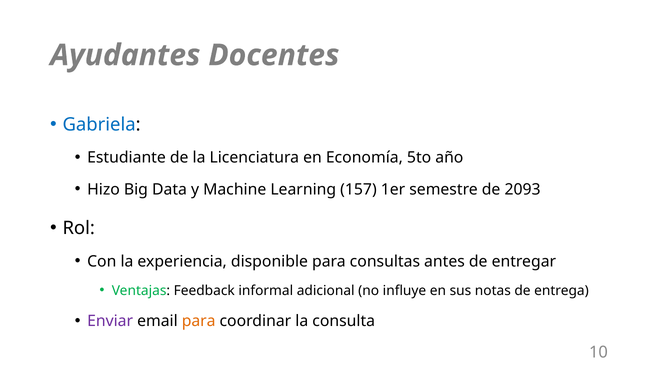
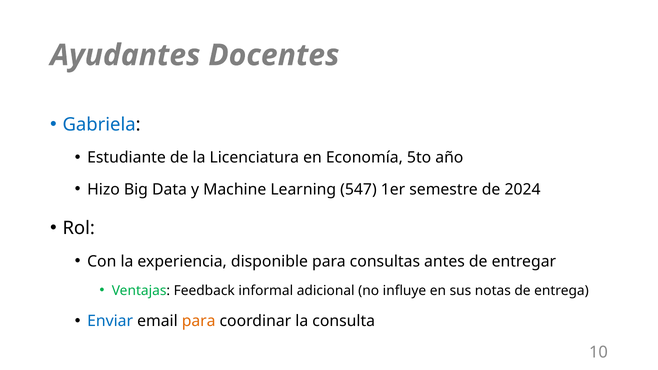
157: 157 -> 547
2093: 2093 -> 2024
Enviar colour: purple -> blue
